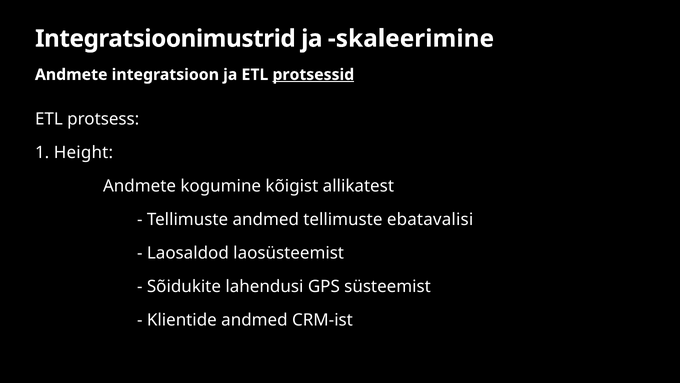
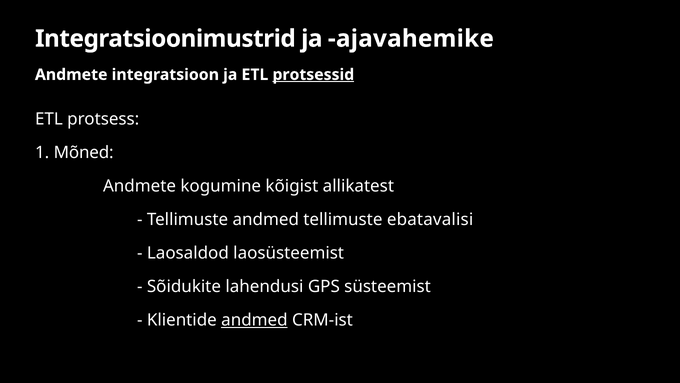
skaleerimine: skaleerimine -> ajavahemike
Height: Height -> Mõned
andmed at (254, 320) underline: none -> present
